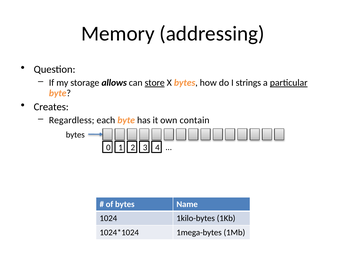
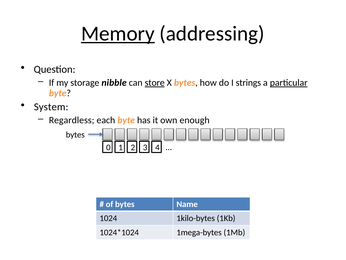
Memory underline: none -> present
allows: allows -> nibble
Creates: Creates -> System
contain: contain -> enough
